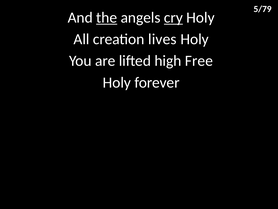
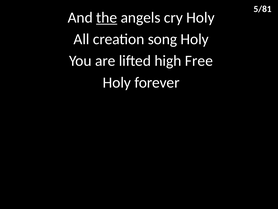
5/79: 5/79 -> 5/81
cry underline: present -> none
lives: lives -> song
